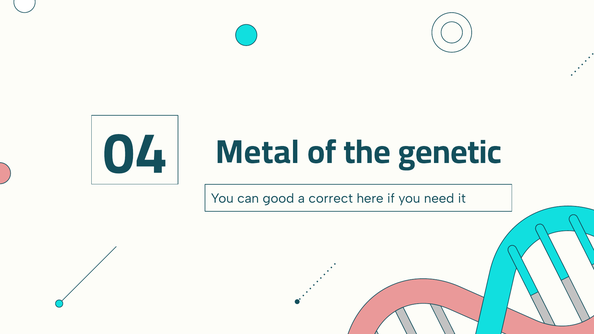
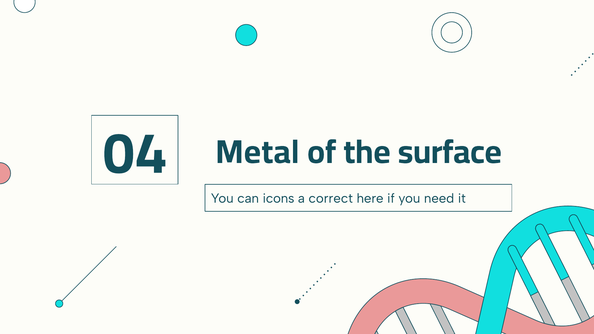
genetic: genetic -> surface
good: good -> icons
